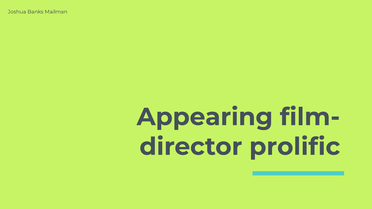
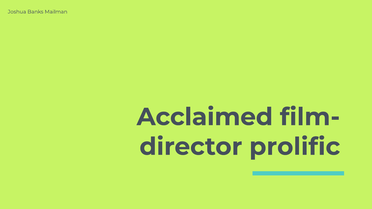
Appearing: Appearing -> Acclaimed
